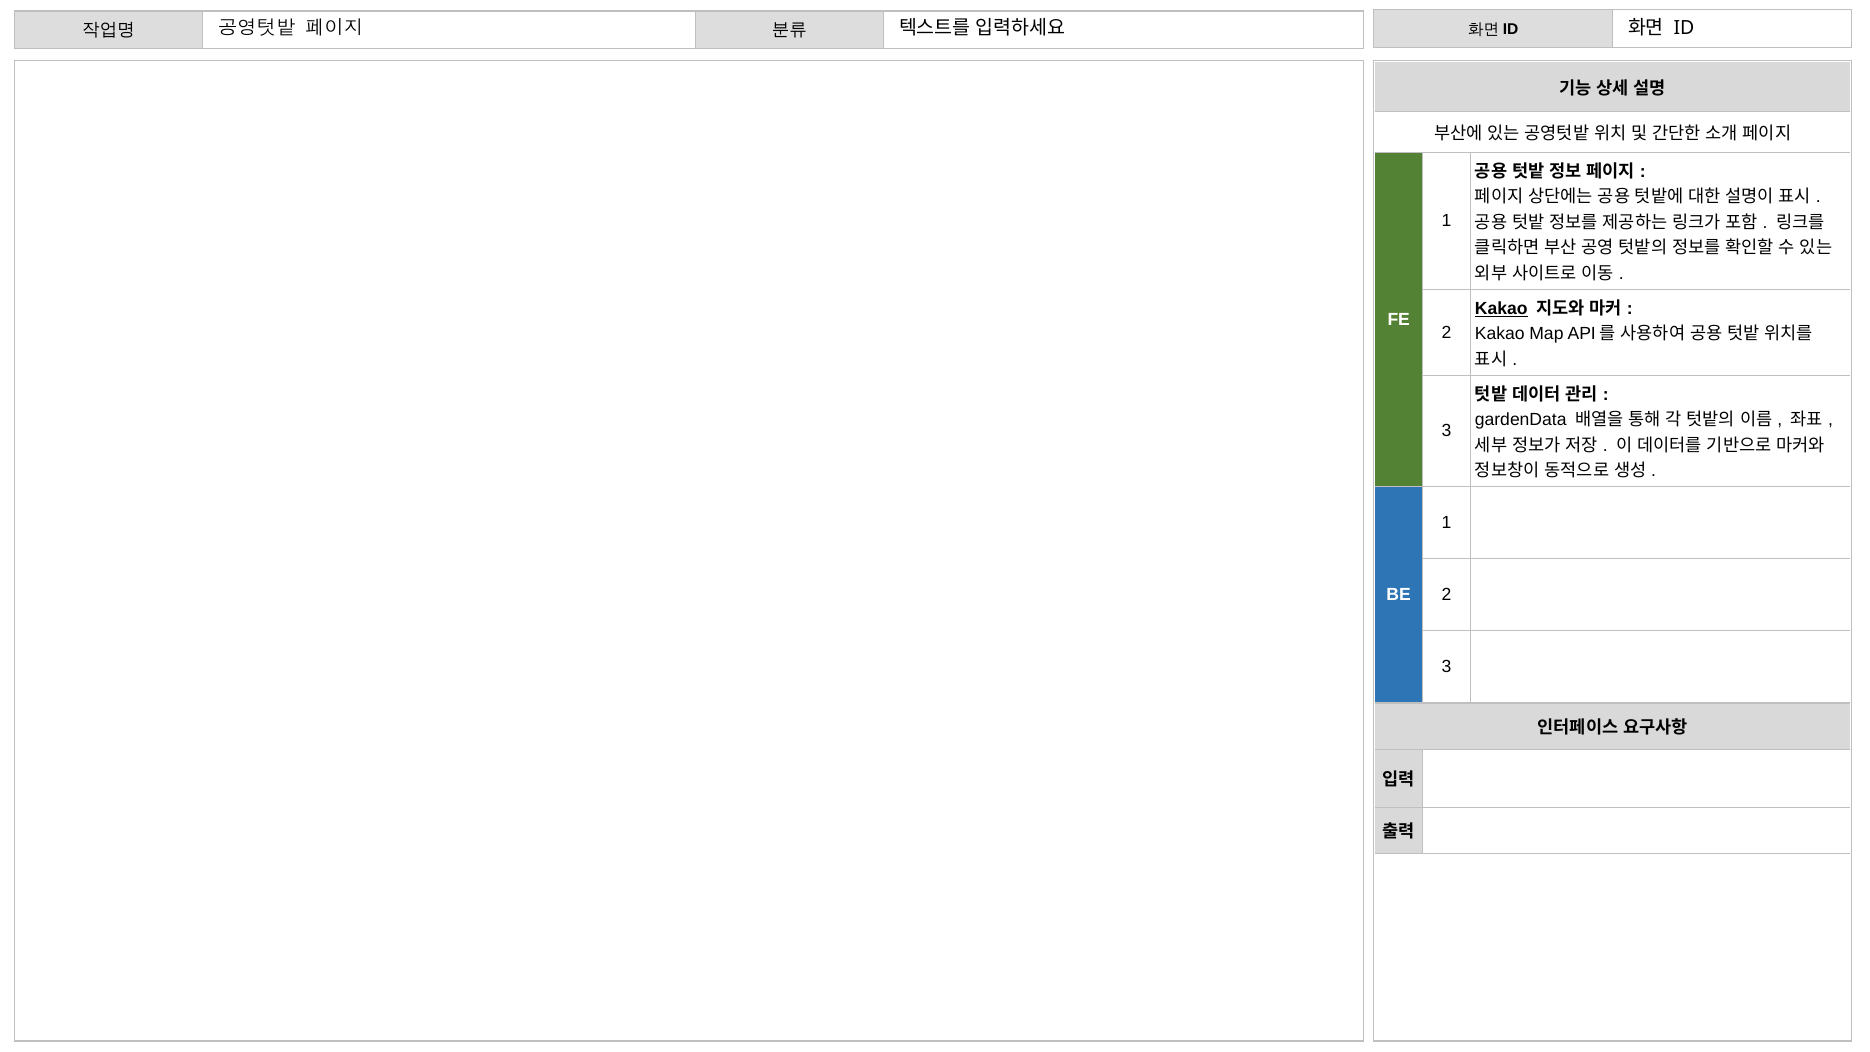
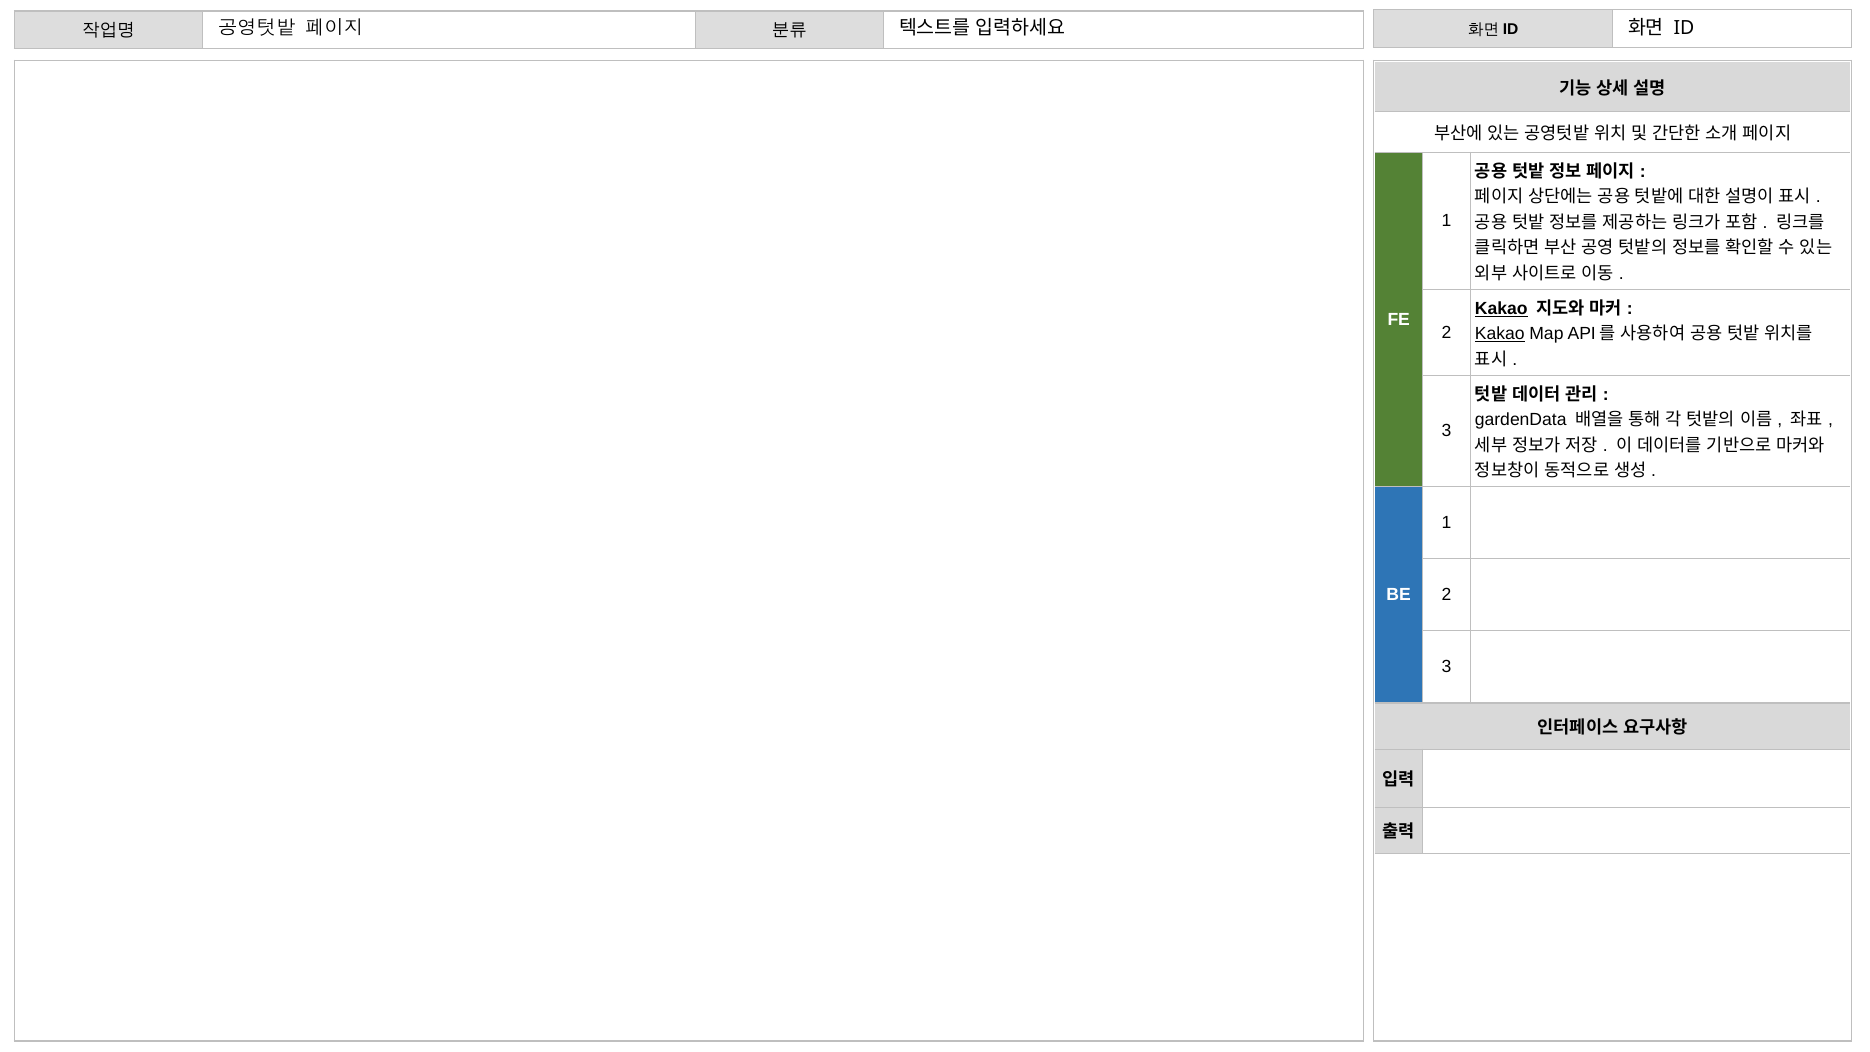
Kakao at (1500, 334) underline: none -> present
